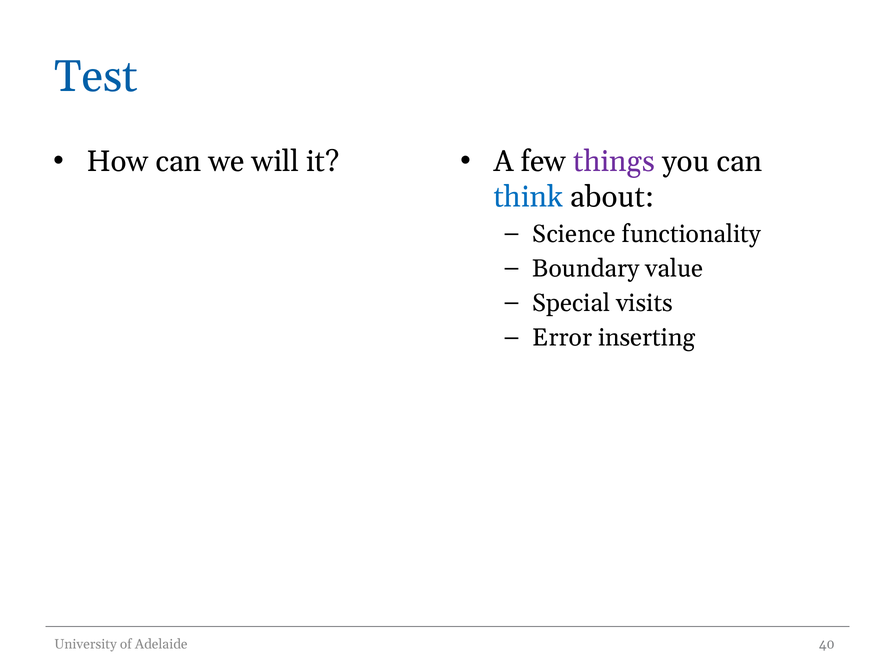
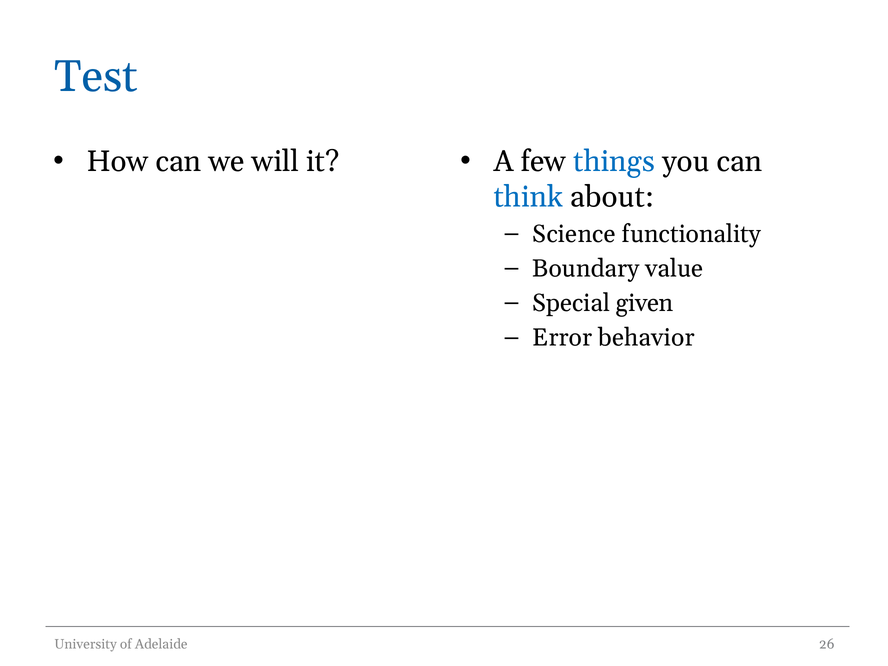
things colour: purple -> blue
visits: visits -> given
inserting: inserting -> behavior
40: 40 -> 26
